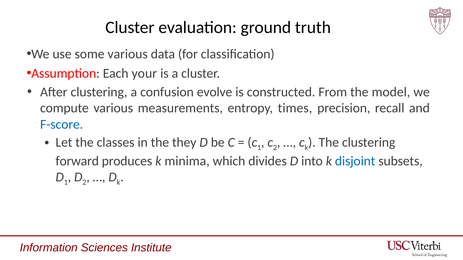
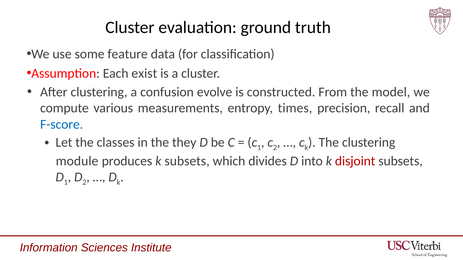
some various: various -> feature
your: your -> exist
forward: forward -> module
k minima: minima -> subsets
disjoint colour: blue -> red
